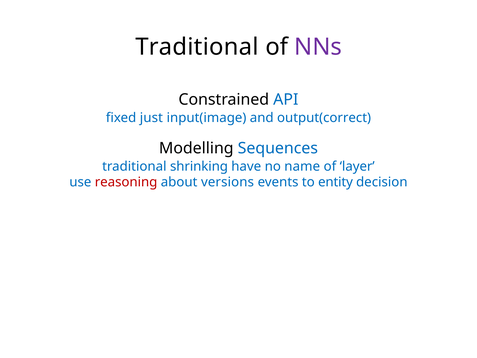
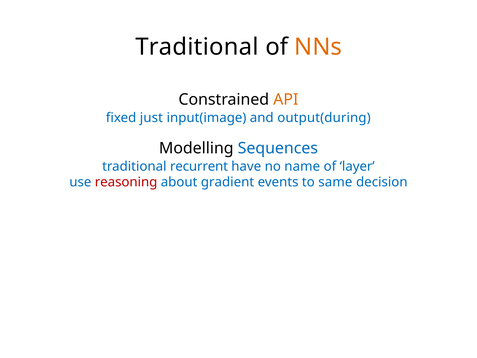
NNs colour: purple -> orange
API colour: blue -> orange
output(correct: output(correct -> output(during
shrinking: shrinking -> recurrent
versions: versions -> gradient
entity: entity -> same
